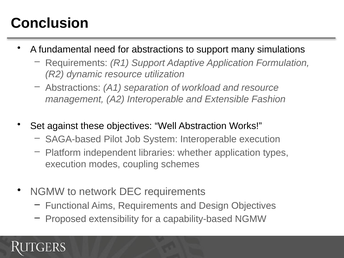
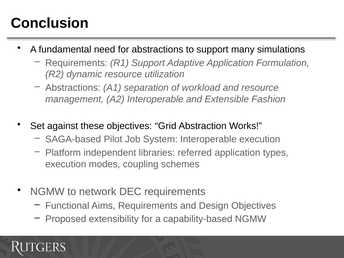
Well: Well -> Grid
whether: whether -> referred
